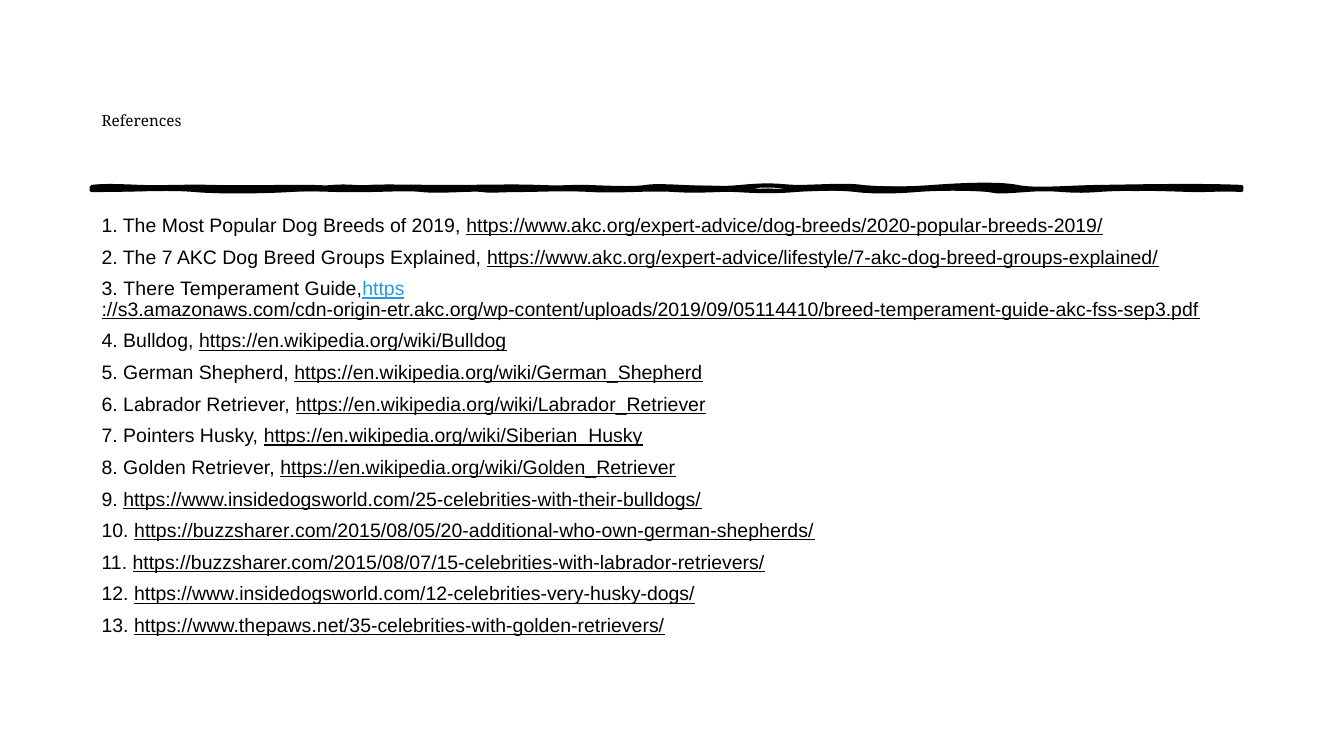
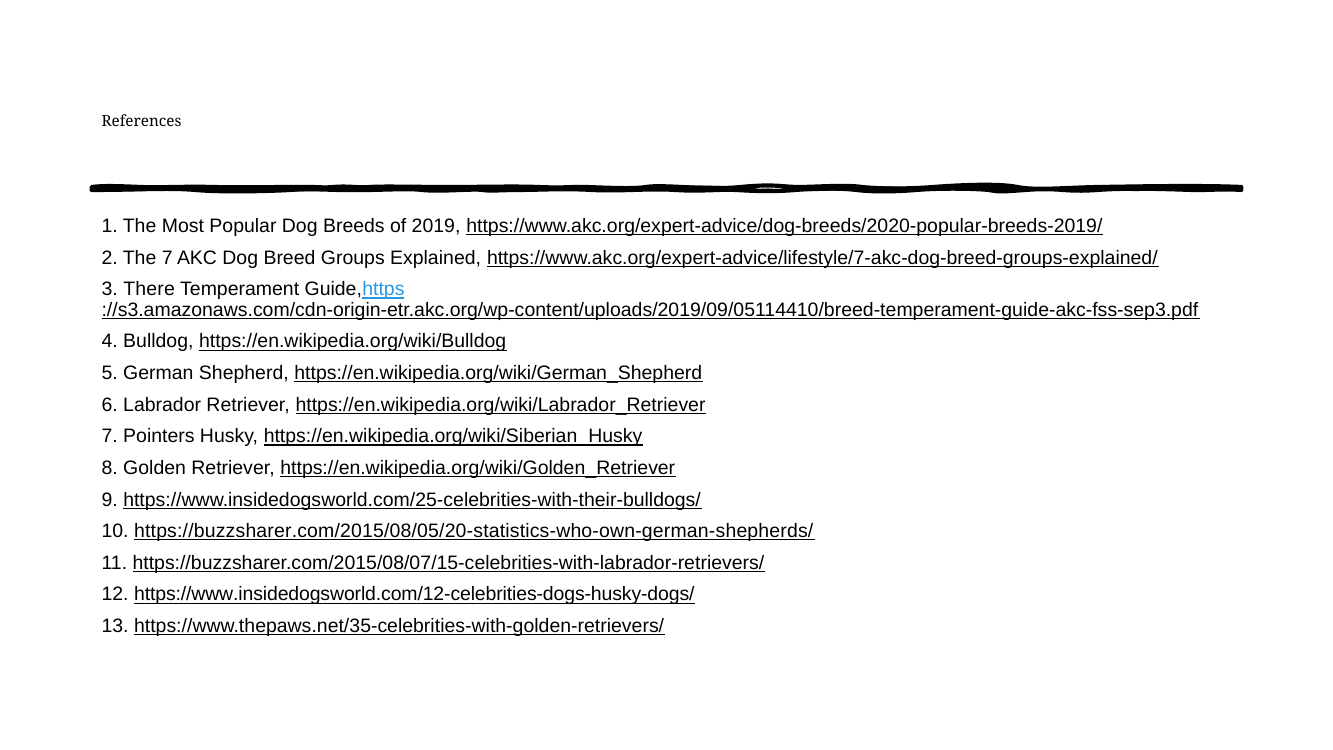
https://buzzsharer.com/2015/08/05/20-additional-who-own-german-shepherds/: https://buzzsharer.com/2015/08/05/20-additional-who-own-german-shepherds/ -> https://buzzsharer.com/2015/08/05/20-statistics-who-own-german-shepherds/
https://www.insidedogsworld.com/12-celebrities-very-husky-dogs/: https://www.insidedogsworld.com/12-celebrities-very-husky-dogs/ -> https://www.insidedogsworld.com/12-celebrities-dogs-husky-dogs/
